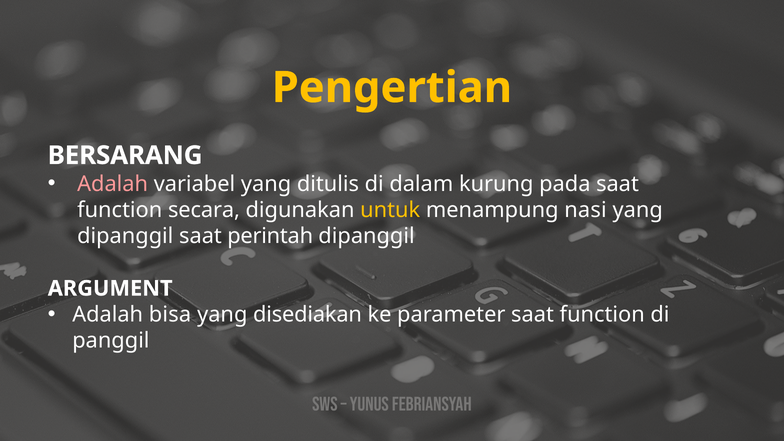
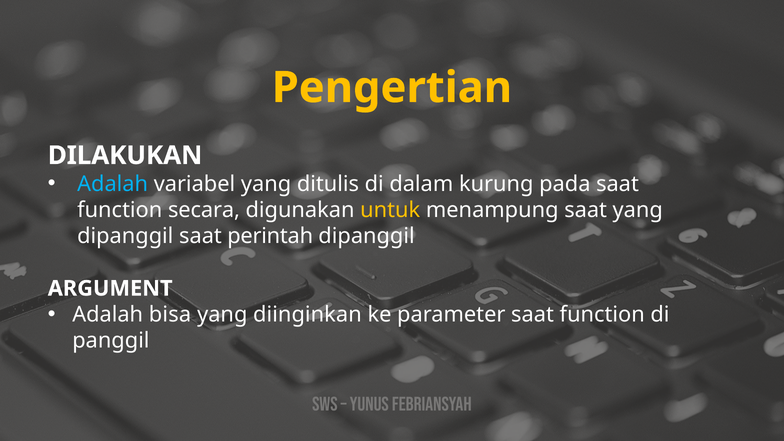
BERSARANG: BERSARANG -> DILAKUKAN
Adalah at (113, 184) colour: pink -> light blue
menampung nasi: nasi -> saat
disediakan: disediakan -> diinginkan
